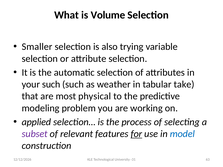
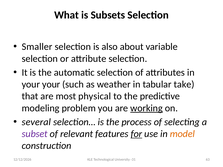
Volume: Volume -> Subsets
trying: trying -> about
your such: such -> your
working underline: none -> present
applied: applied -> several
model colour: blue -> orange
